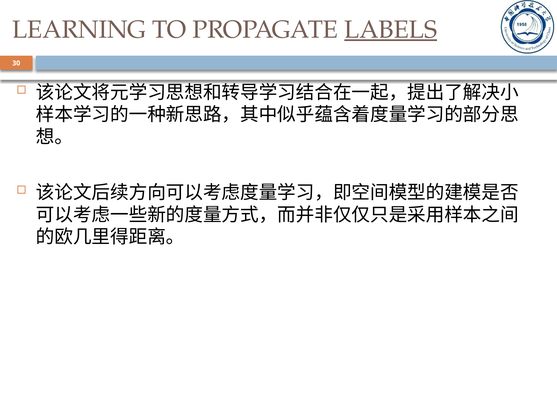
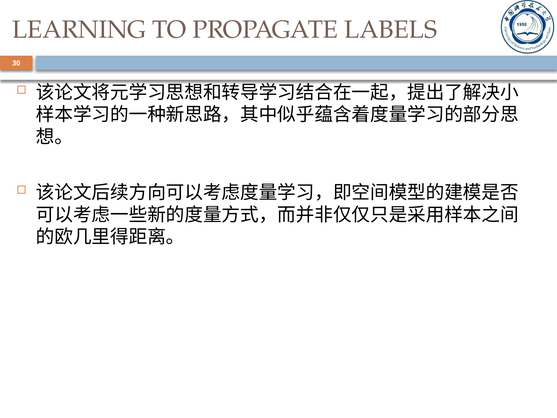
LABELS underline: present -> none
